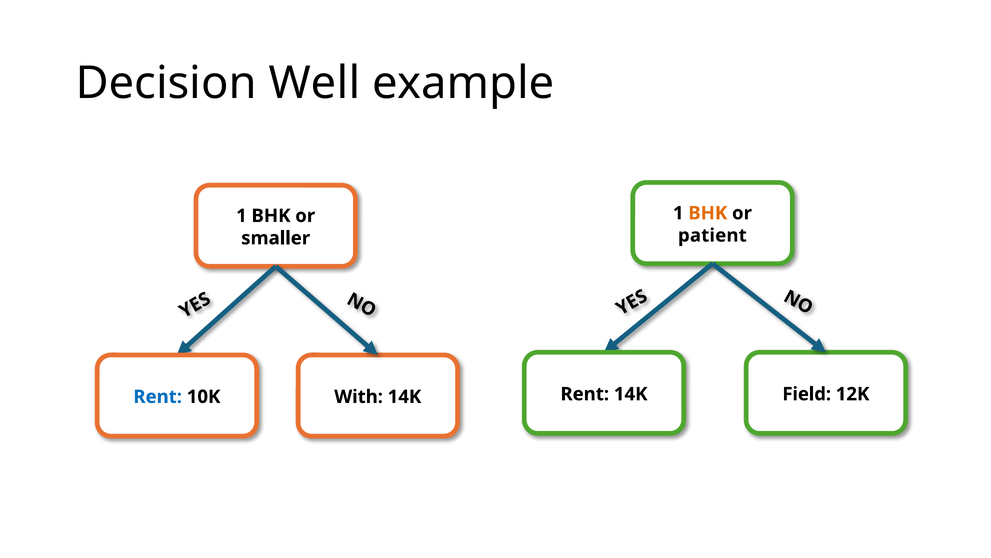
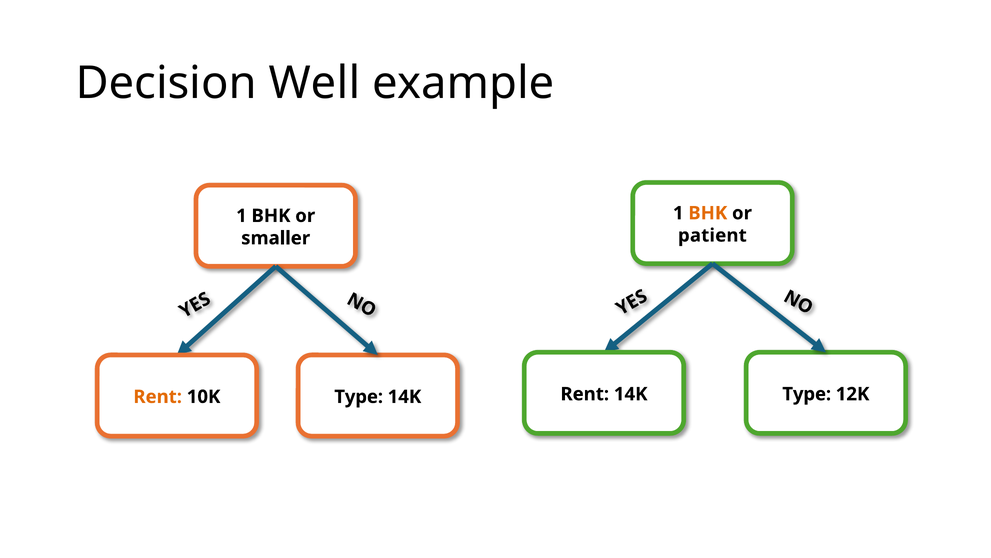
14K Field: Field -> Type
Rent at (158, 396) colour: blue -> orange
10K With: With -> Type
